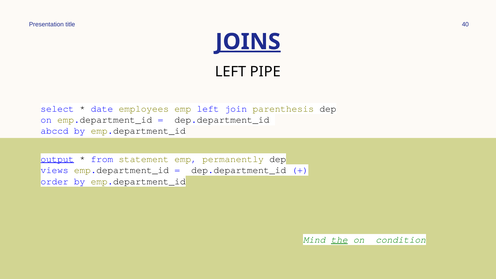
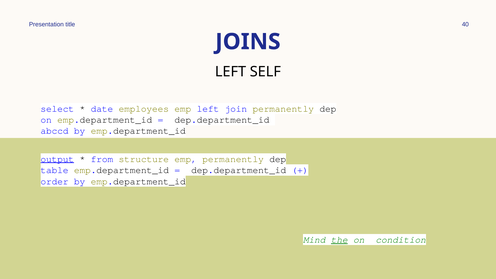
JOINS underline: present -> none
PIPE: PIPE -> SELF
join parenthesis: parenthesis -> permanently
statement: statement -> structure
views: views -> table
